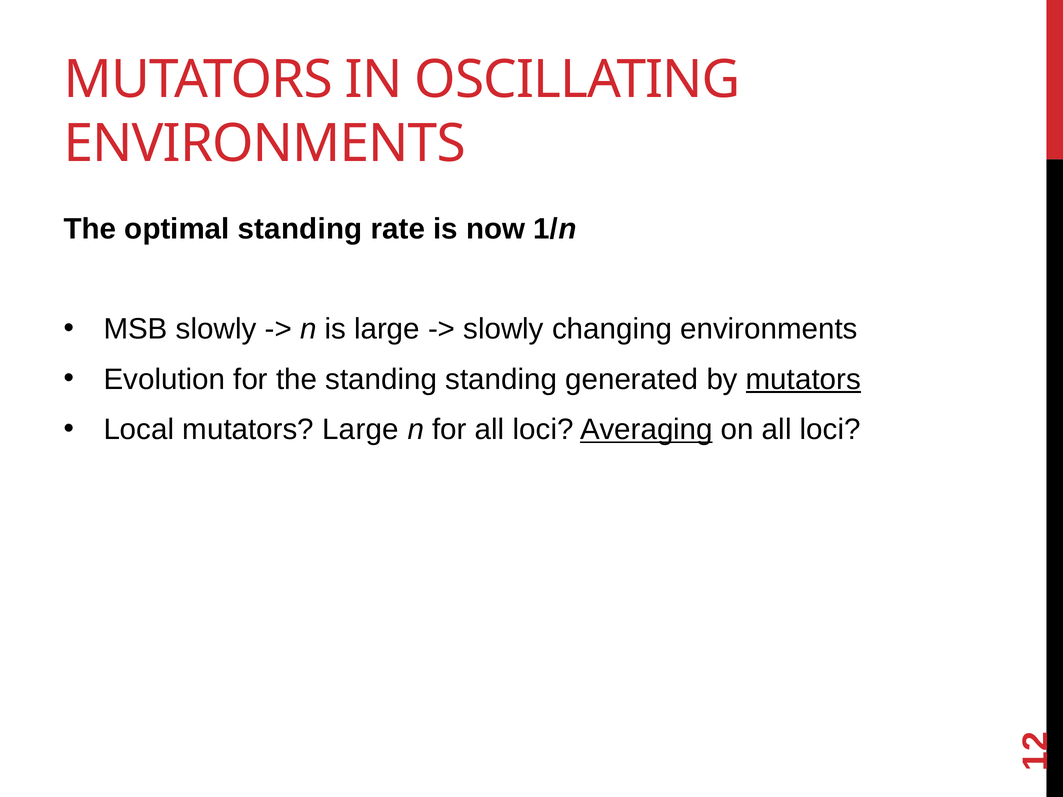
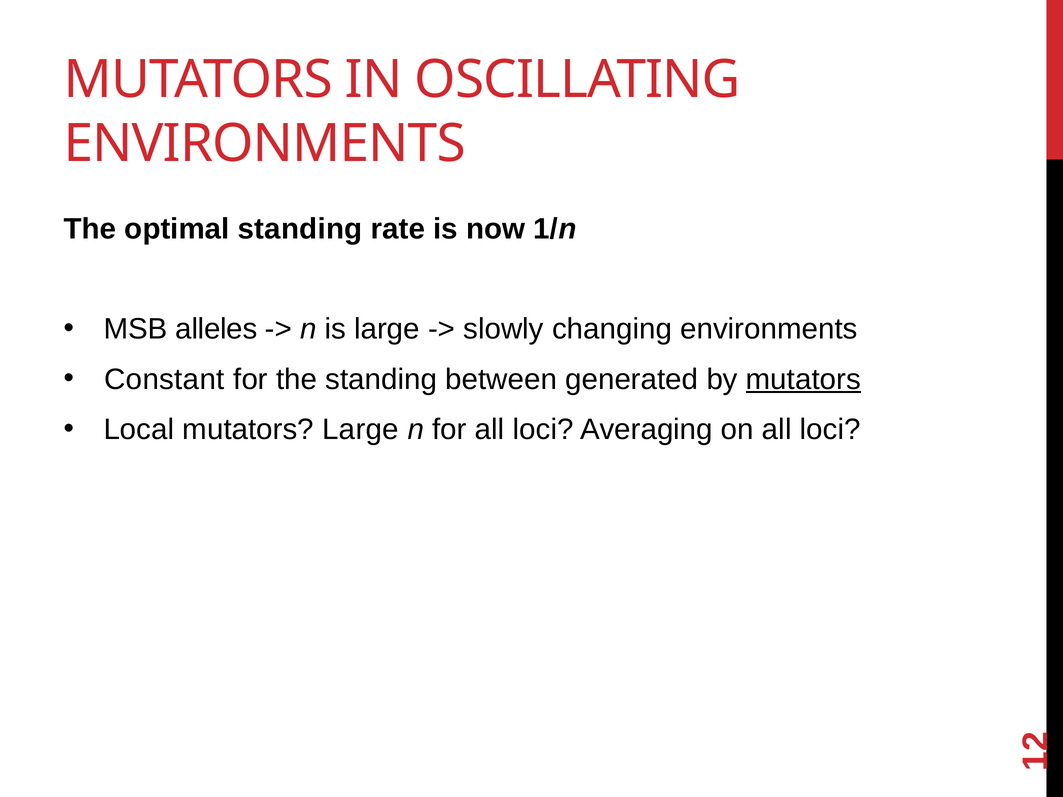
MSB slowly: slowly -> alleles
Evolution: Evolution -> Constant
standing standing: standing -> between
Averaging underline: present -> none
